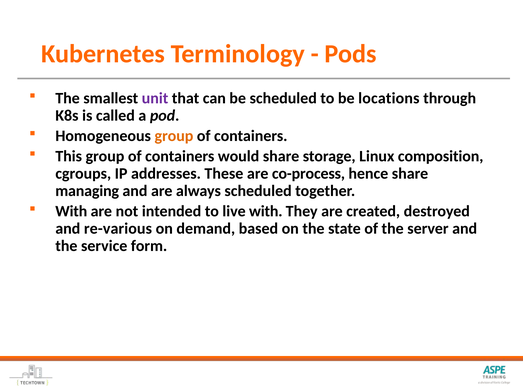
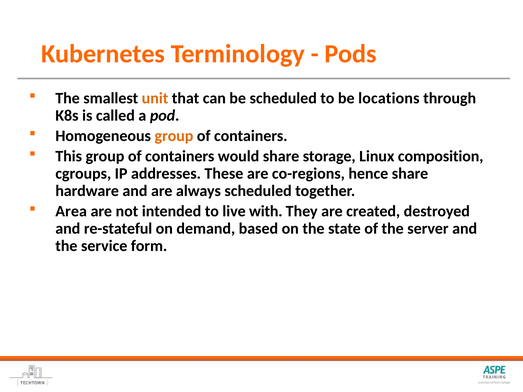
unit colour: purple -> orange
co-process: co-process -> co-regions
managing: managing -> hardware
With at (71, 211): With -> Area
re-various: re-various -> re-stateful
